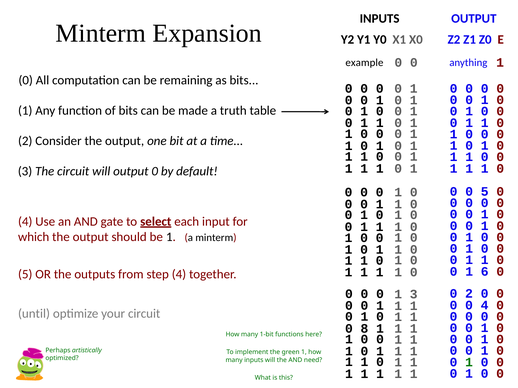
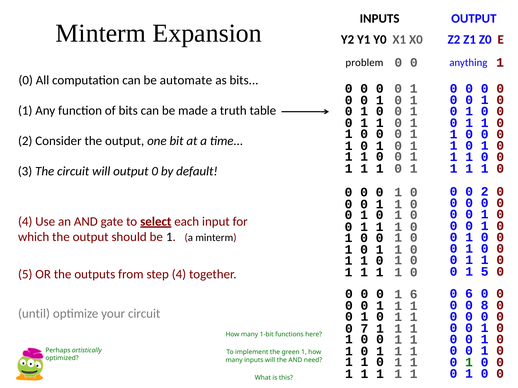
example: example -> problem
remaining: remaining -> automate
5 at (485, 192): 5 -> 2
1 6: 6 -> 5
2 at (469, 294): 2 -> 6
1 3: 3 -> 6
0 4: 4 -> 8
8: 8 -> 7
